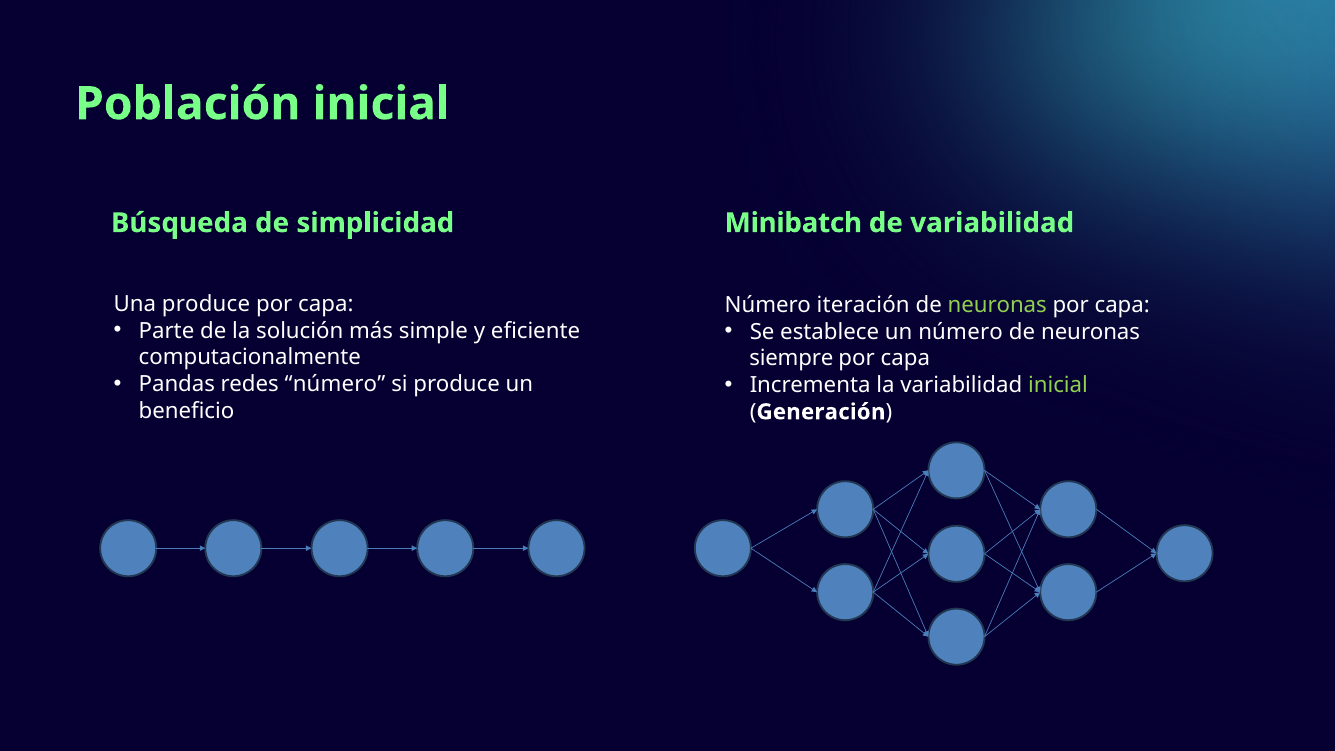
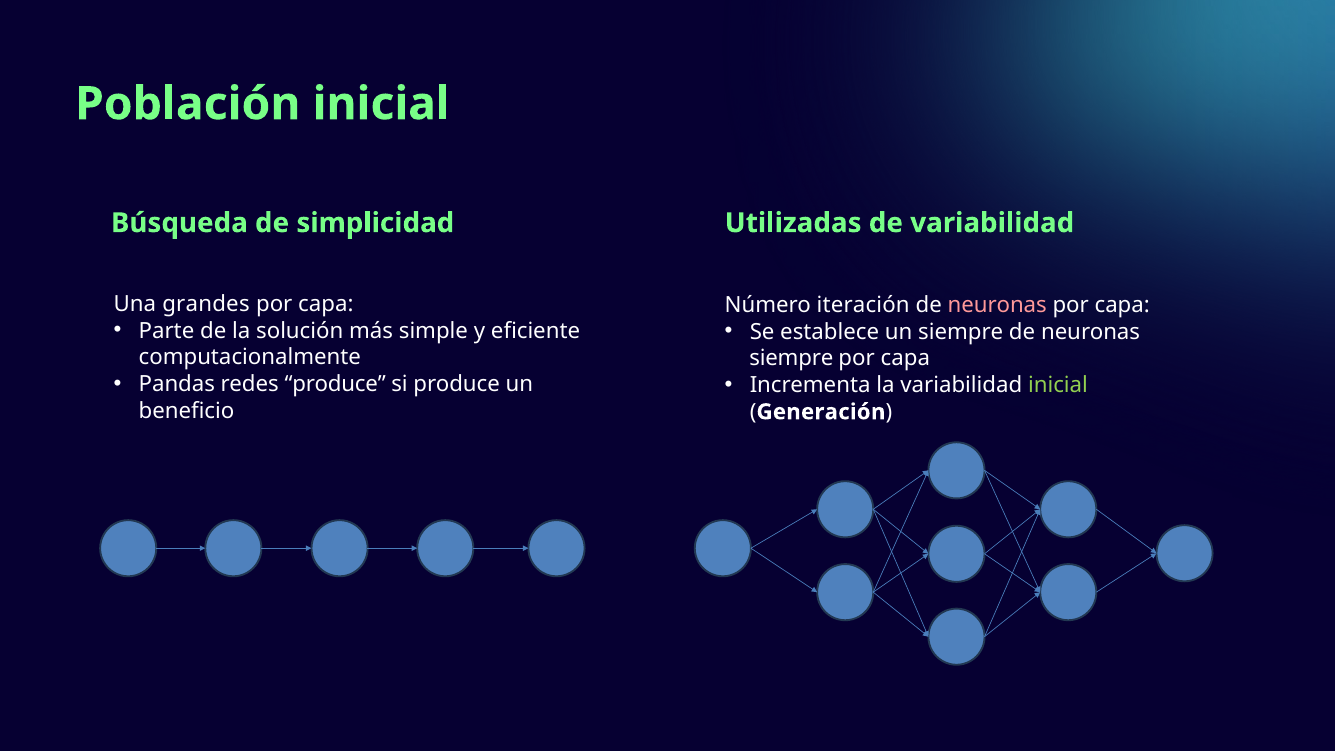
Minibatch: Minibatch -> Utilizadas
Una produce: produce -> grandes
neuronas at (997, 305) colour: light green -> pink
un número: número -> siempre
redes número: número -> produce
